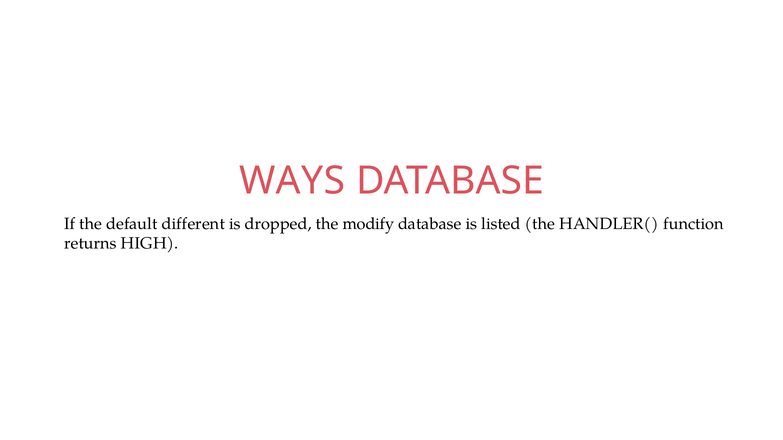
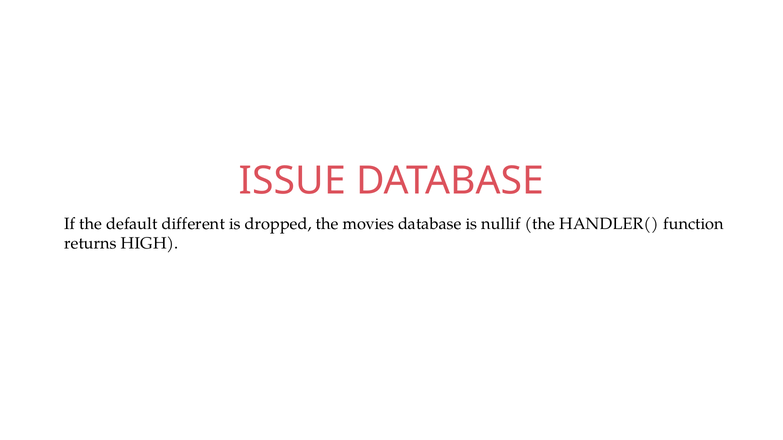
WAYS: WAYS -> ISSUE
modify: modify -> movies
listed: listed -> nullif
